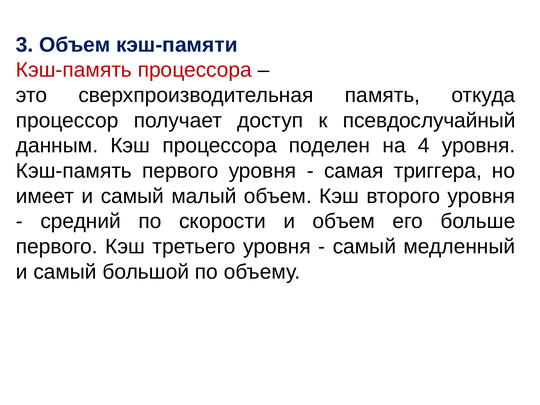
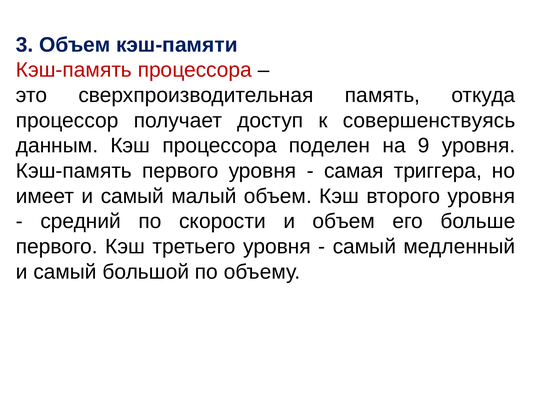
псевдослучайный: псевдослучайный -> совершенствуясь
4: 4 -> 9
